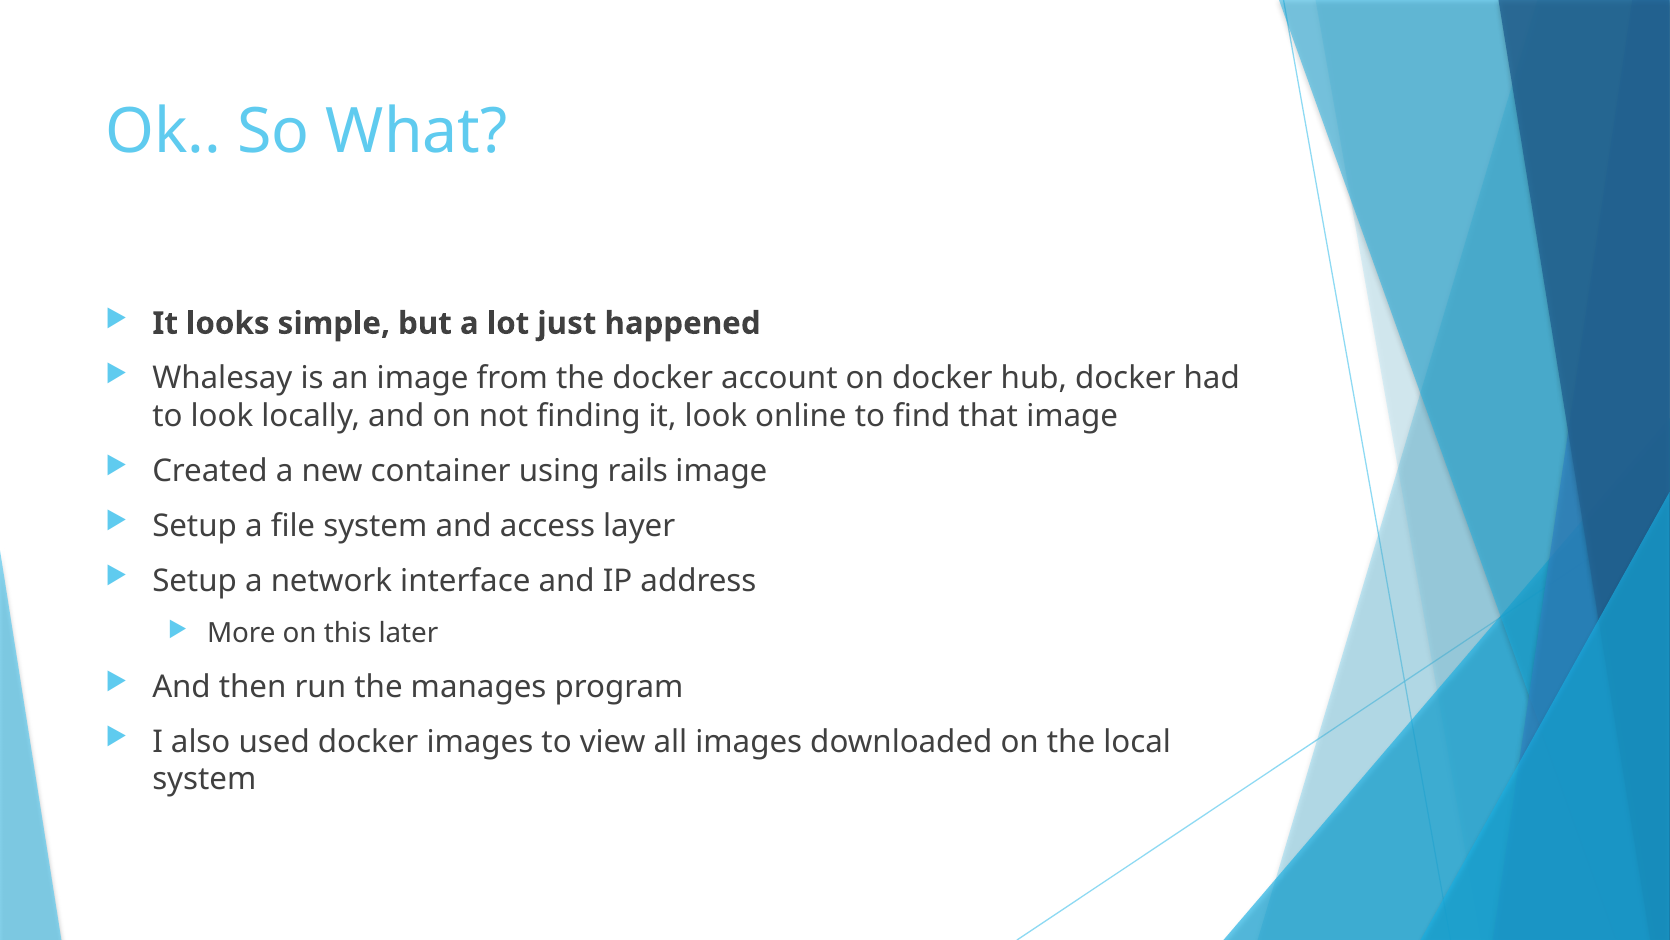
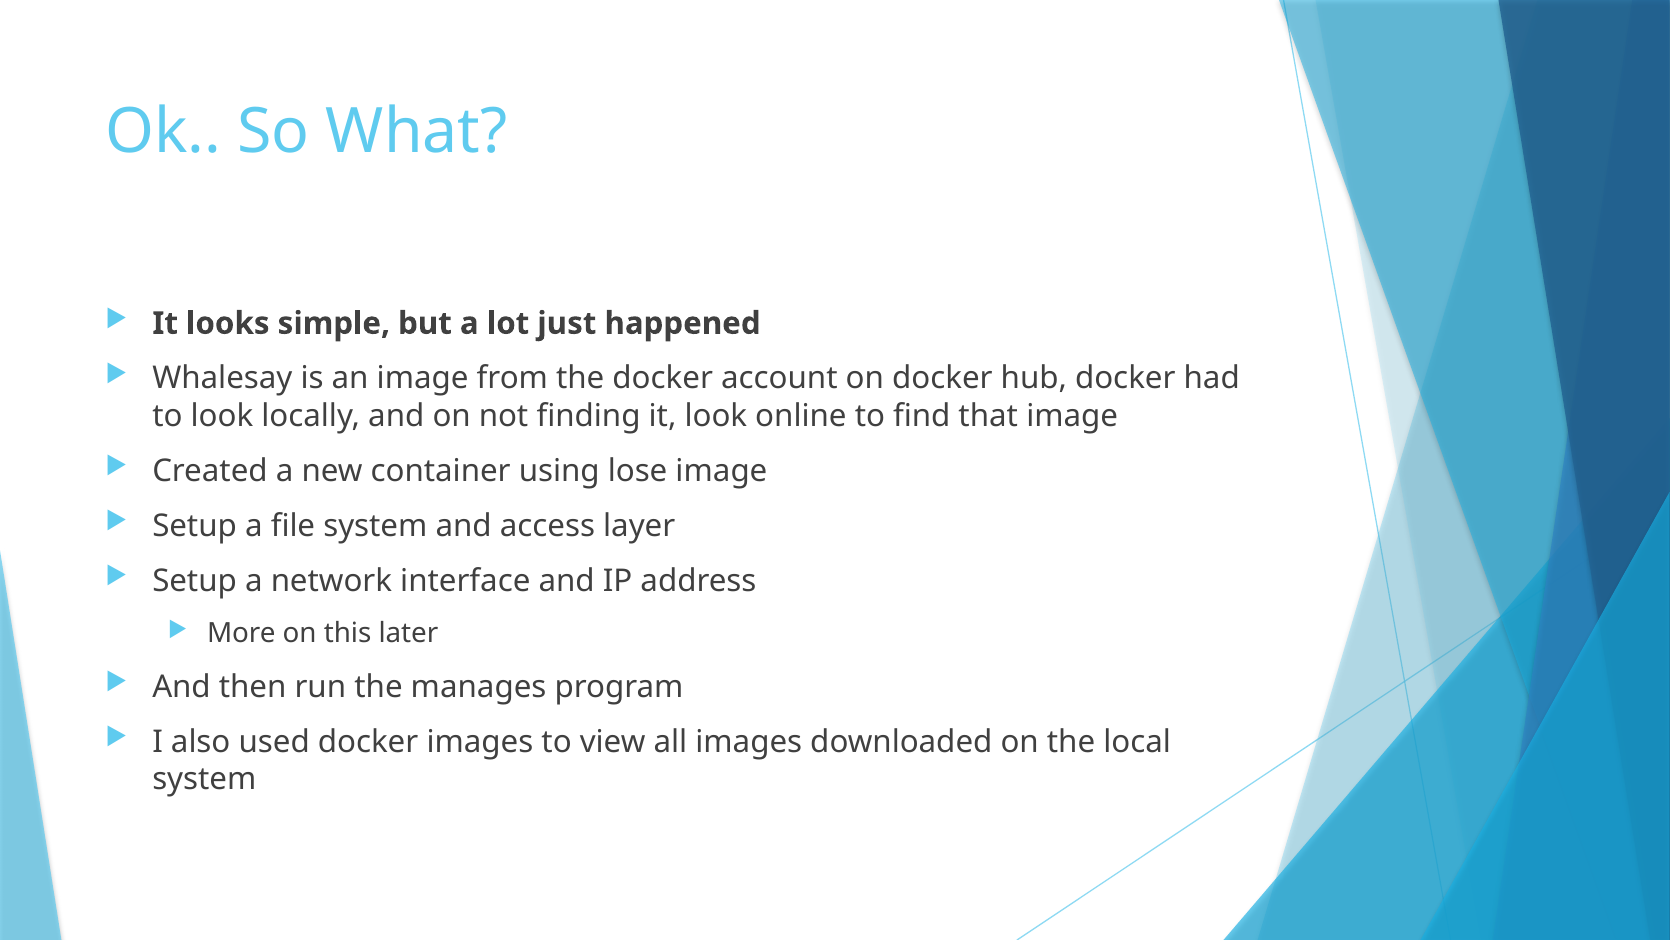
rails: rails -> lose
